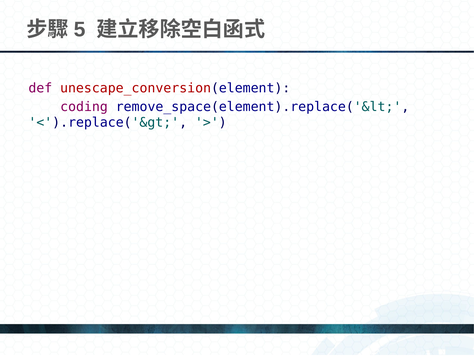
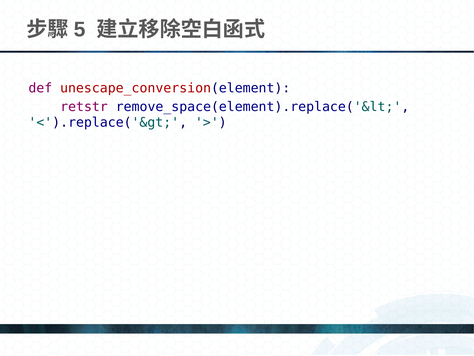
coding: coding -> retstr
